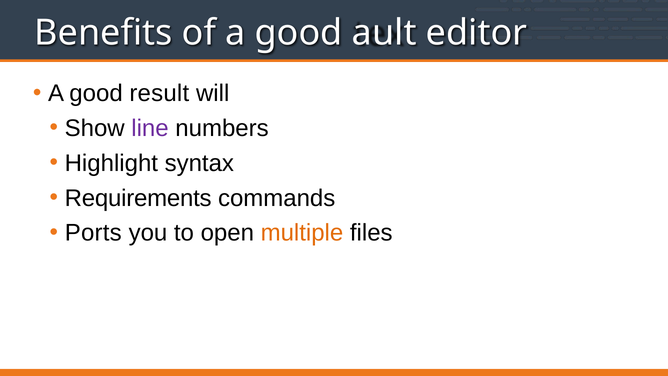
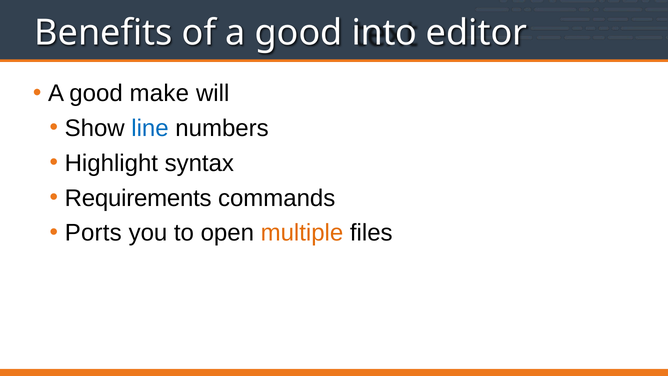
ault: ault -> into
result: result -> make
line colour: purple -> blue
